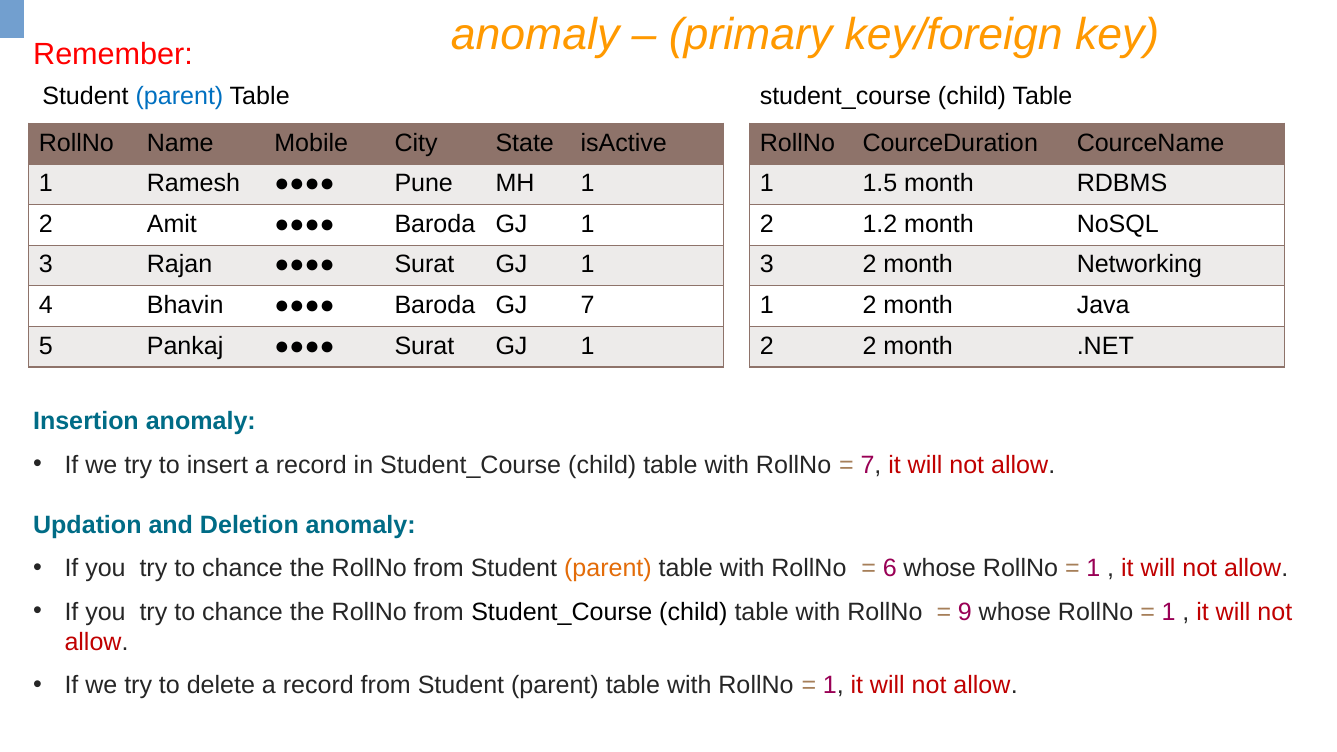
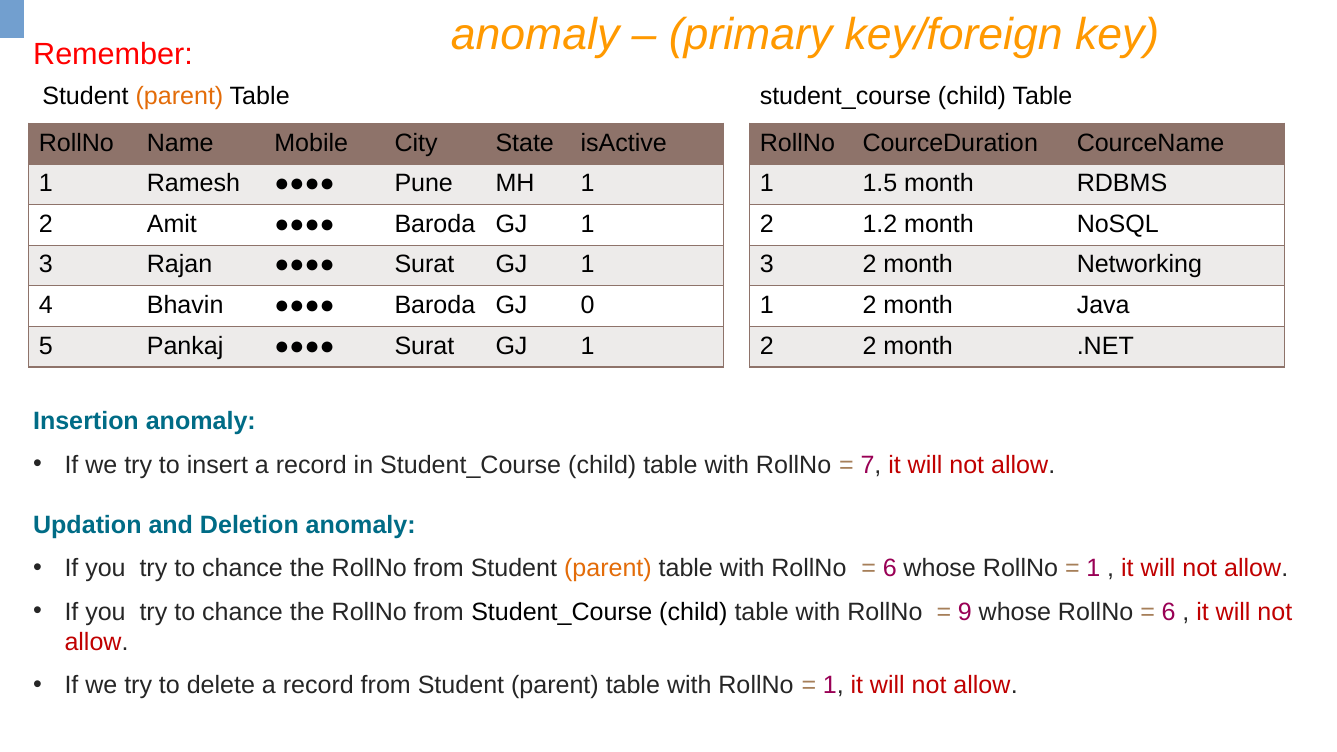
parent at (179, 97) colour: blue -> orange
GJ 7: 7 -> 0
1 at (1169, 612): 1 -> 6
